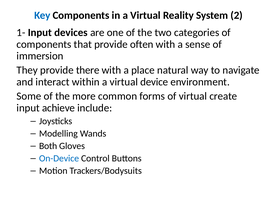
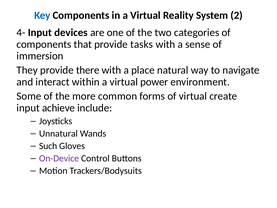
1-: 1- -> 4-
often: often -> tasks
device: device -> power
Modelling: Modelling -> Unnatural
Both: Both -> Such
On-Device colour: blue -> purple
